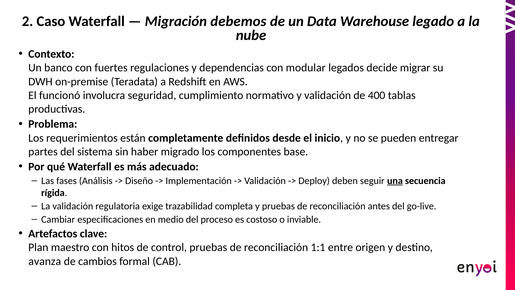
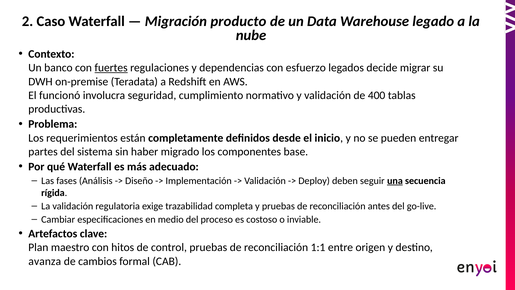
debemos: debemos -> producto
fuertes underline: none -> present
modular: modular -> esfuerzo
